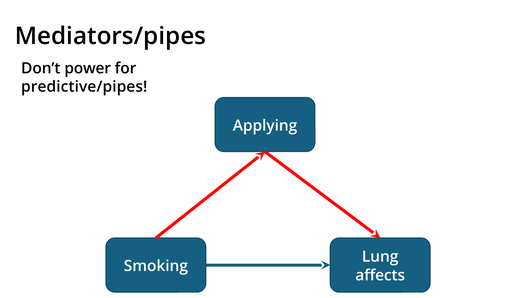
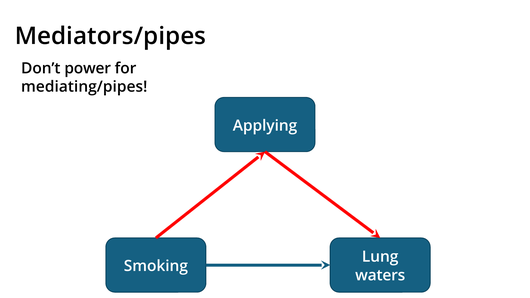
predictive/pipes: predictive/pipes -> mediating/pipes
affects: affects -> waters
